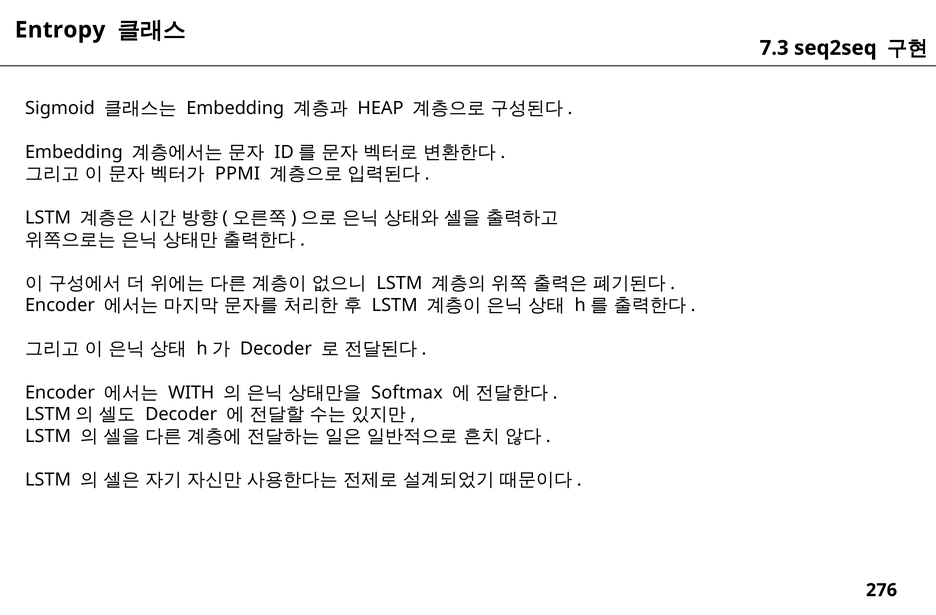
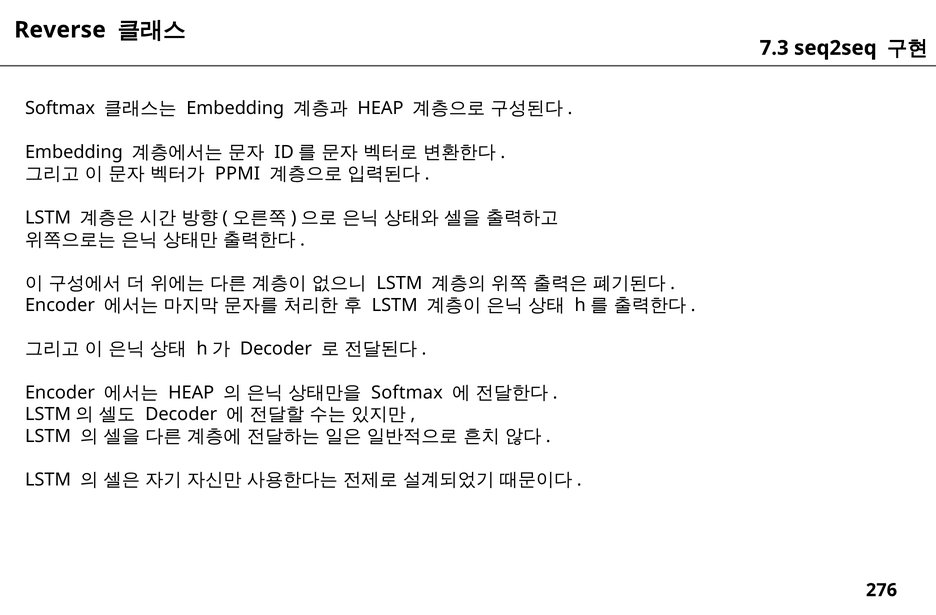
Entropy: Entropy -> Reverse
Sigmoid at (60, 108): Sigmoid -> Softmax
WITH at (191, 392): WITH -> HEAP
